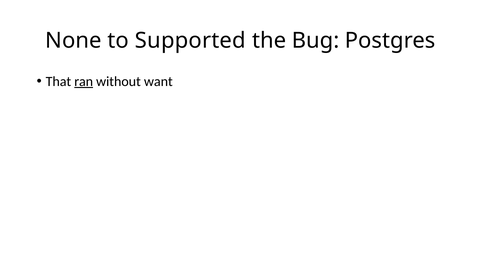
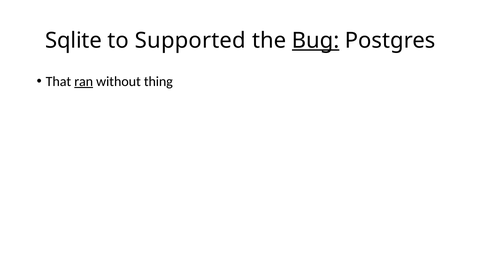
None: None -> Sqlite
Bug underline: none -> present
want: want -> thing
